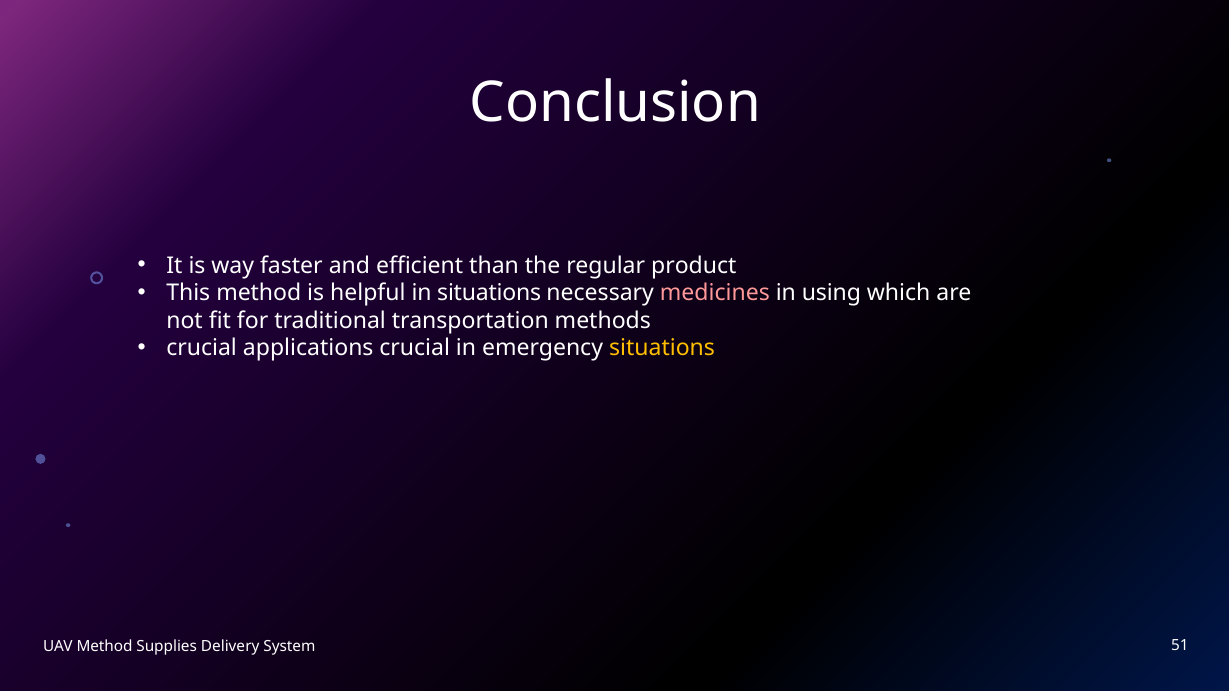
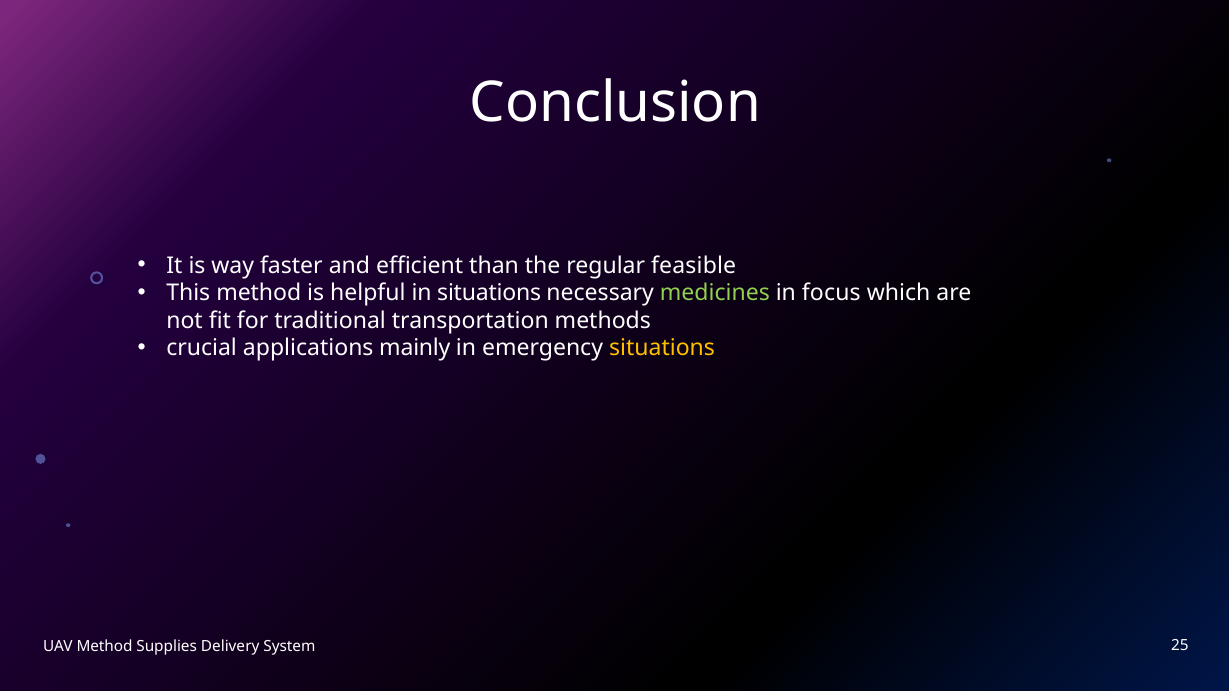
product: product -> feasible
medicines colour: pink -> light green
using: using -> focus
applications crucial: crucial -> mainly
51: 51 -> 25
